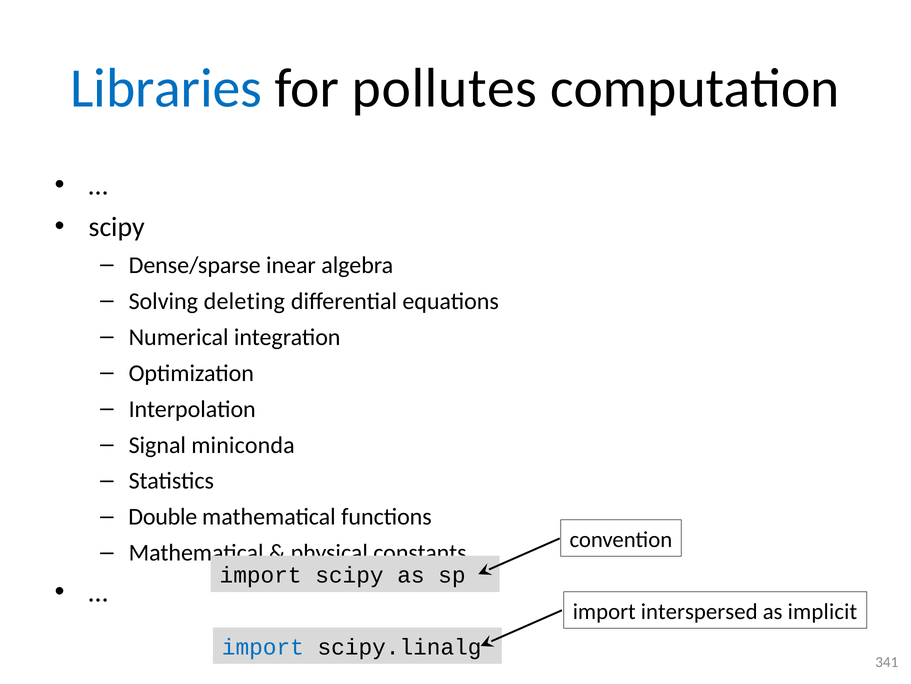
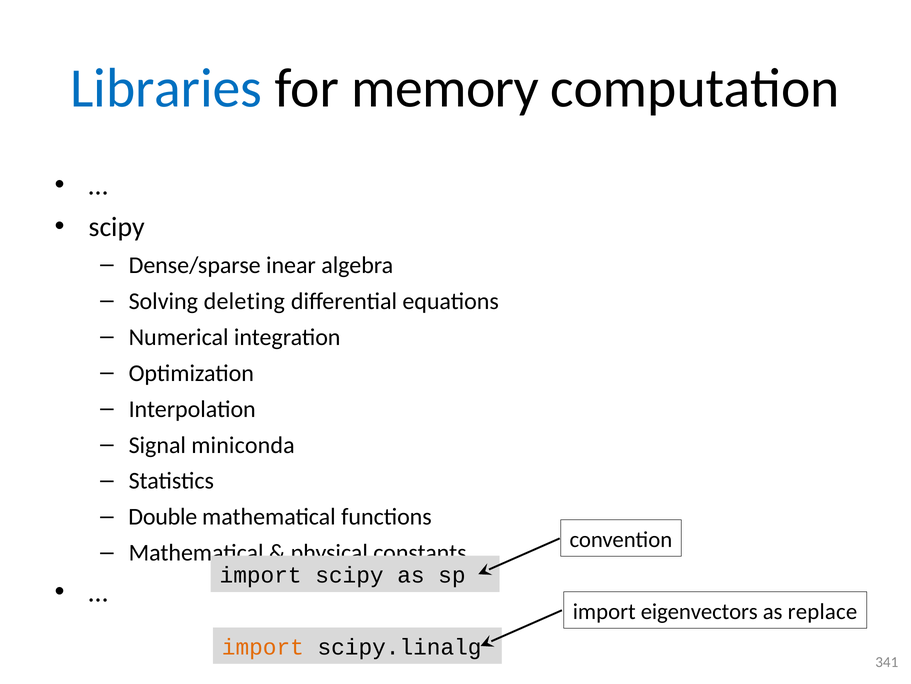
pollutes: pollutes -> memory
interspersed: interspersed -> eigenvectors
implicit: implicit -> replace
import at (263, 647) colour: blue -> orange
